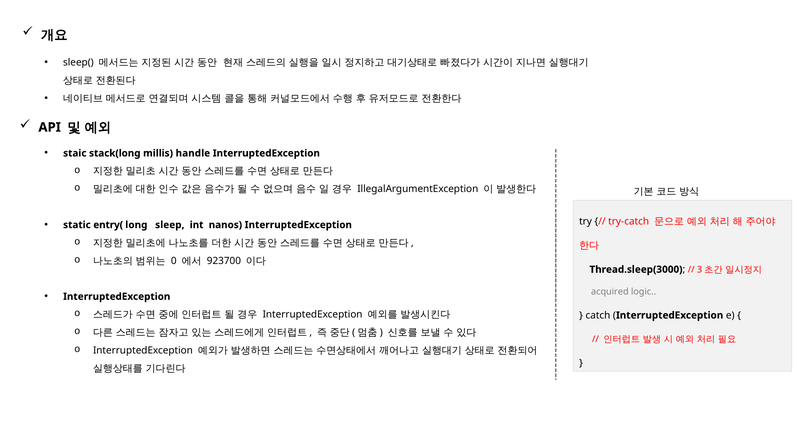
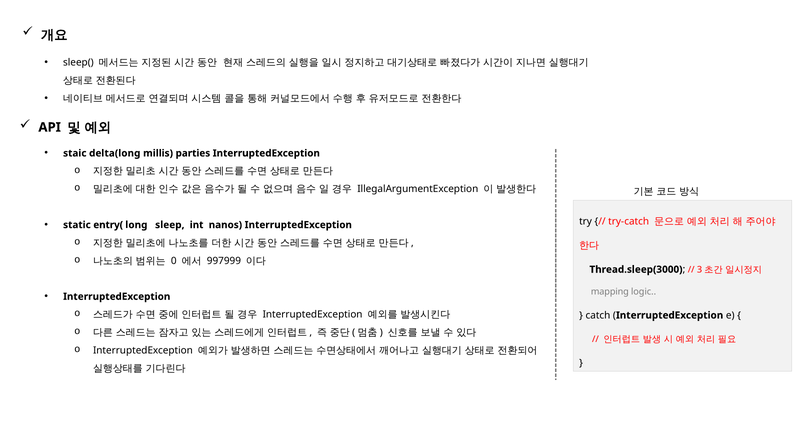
stack(long: stack(long -> delta(long
handle: handle -> parties
923700: 923700 -> 997999
acquired: acquired -> mapping
